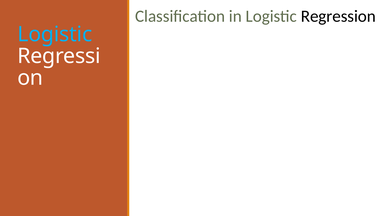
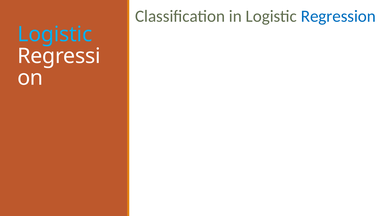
Regression colour: black -> blue
